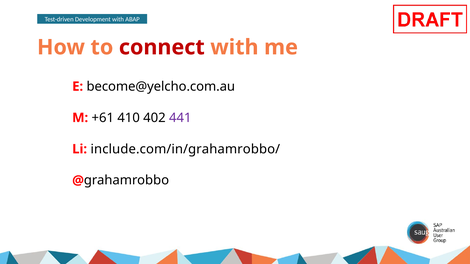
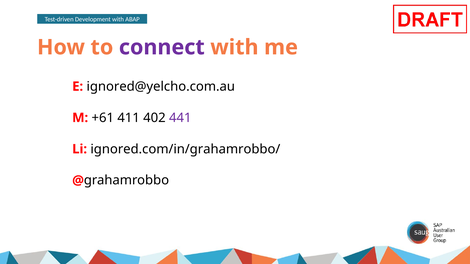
connect colour: red -> purple
become@yelcho.com.au: become@yelcho.com.au -> ignored@yelcho.com.au
410: 410 -> 411
include.com/in/grahamrobbo/: include.com/in/grahamrobbo/ -> ignored.com/in/grahamrobbo/
